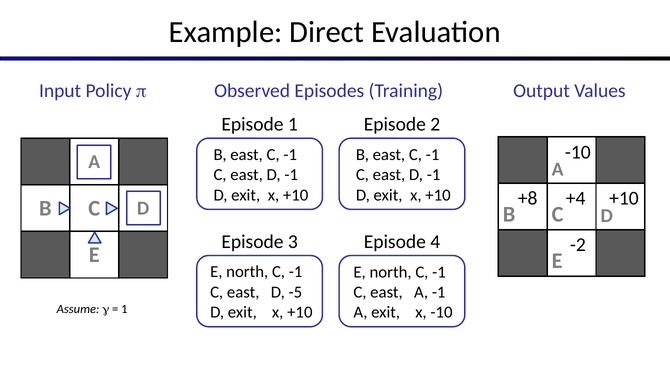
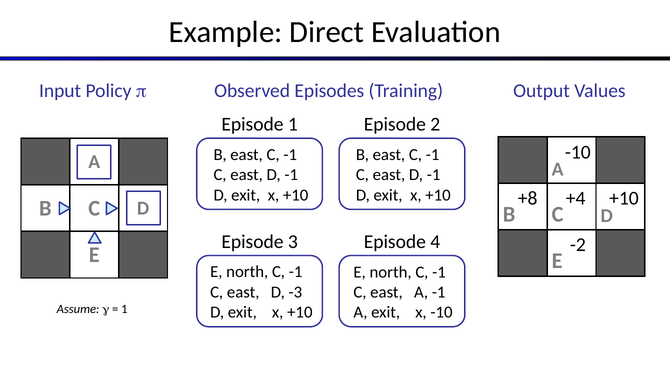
-5: -5 -> -3
